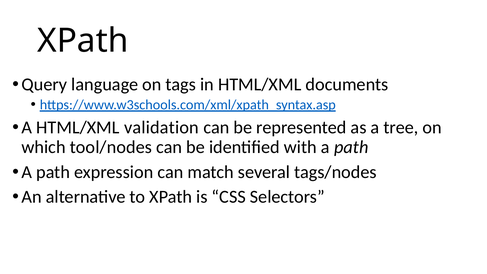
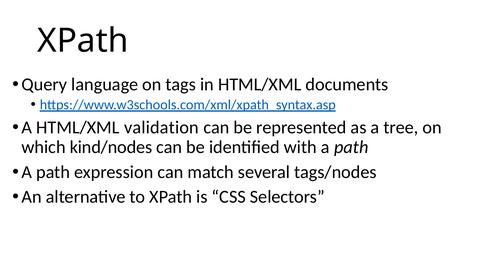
tool/nodes: tool/nodes -> kind/nodes
